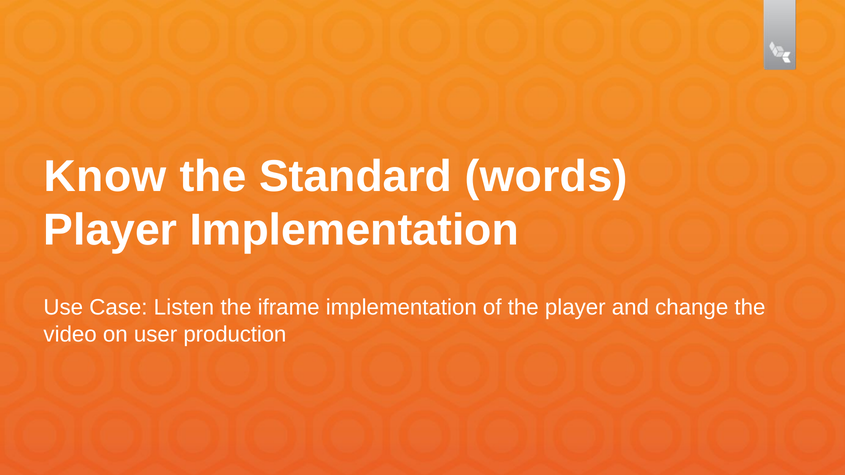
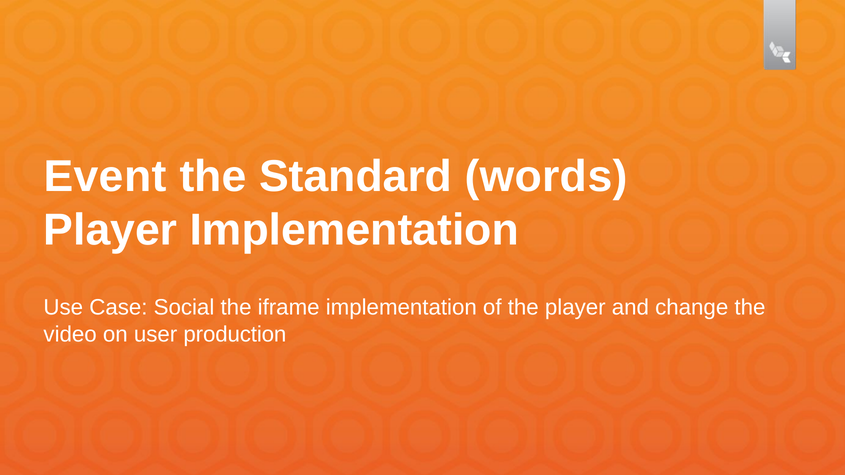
Know: Know -> Event
Listen: Listen -> Social
